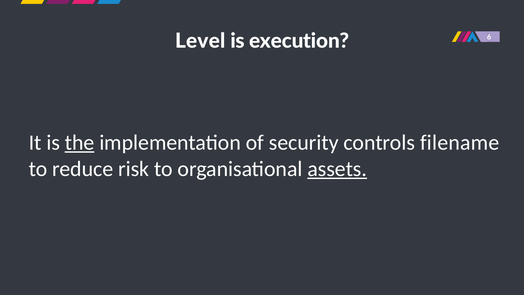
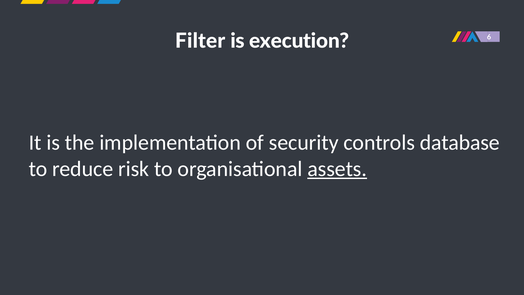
Level: Level -> Filter
the underline: present -> none
filename: filename -> database
